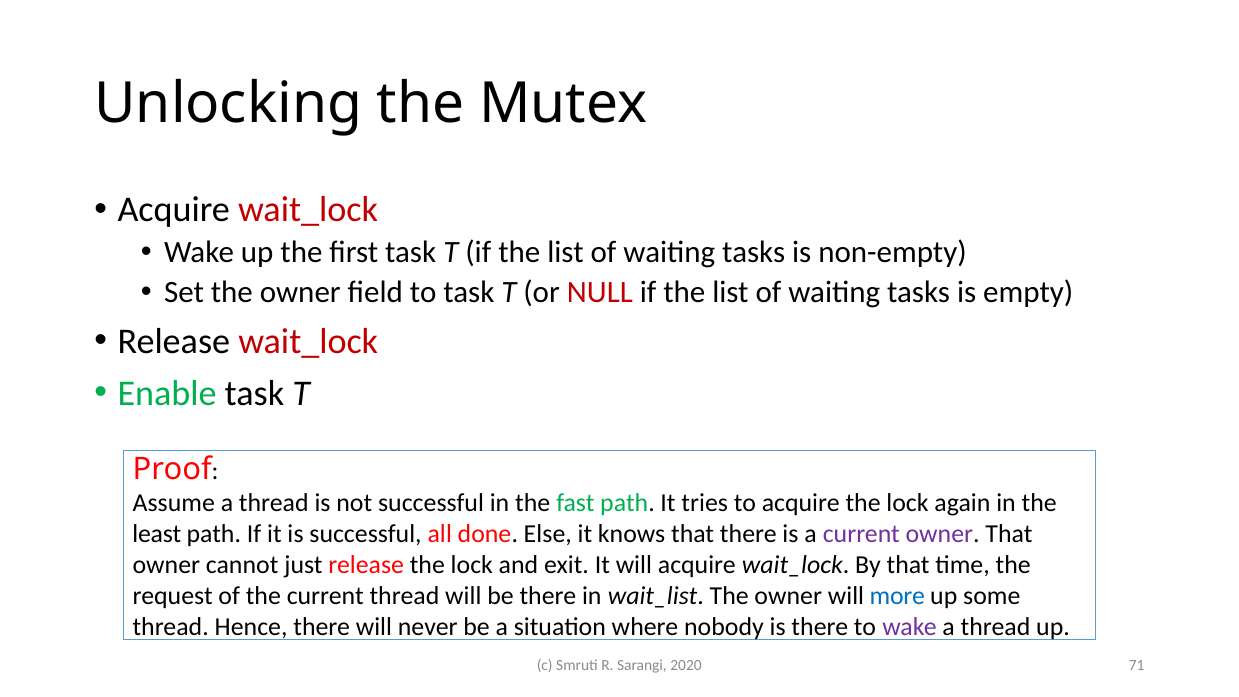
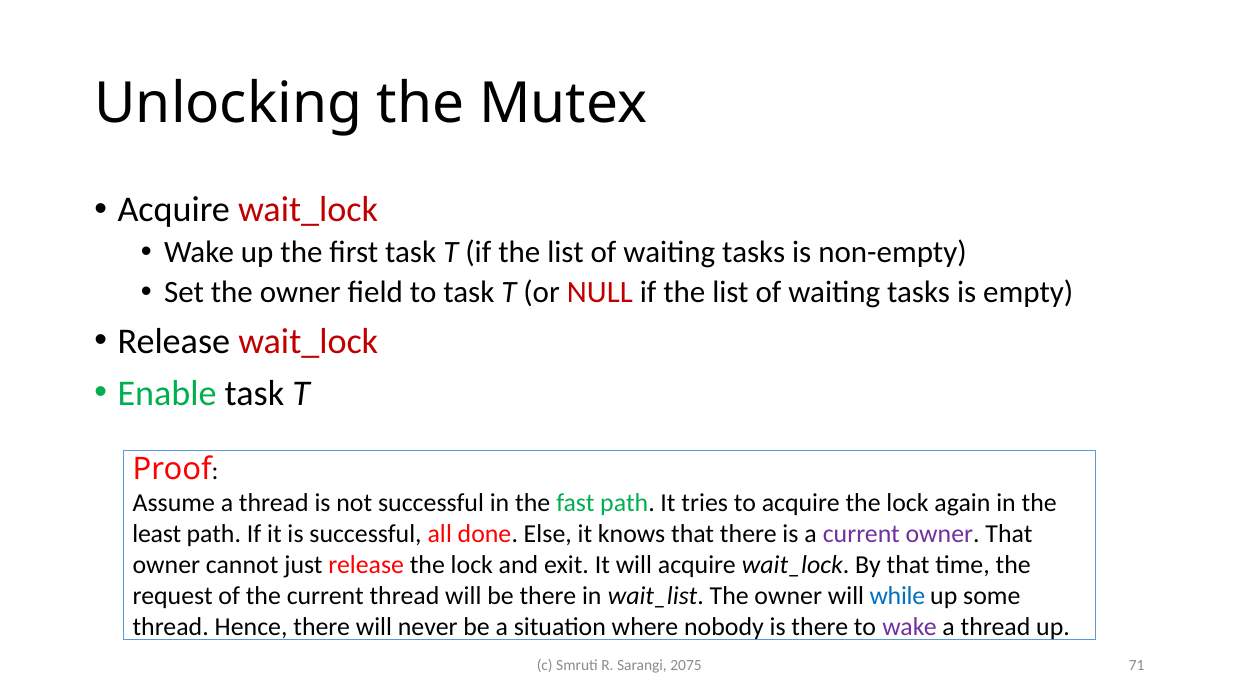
more: more -> while
2020: 2020 -> 2075
